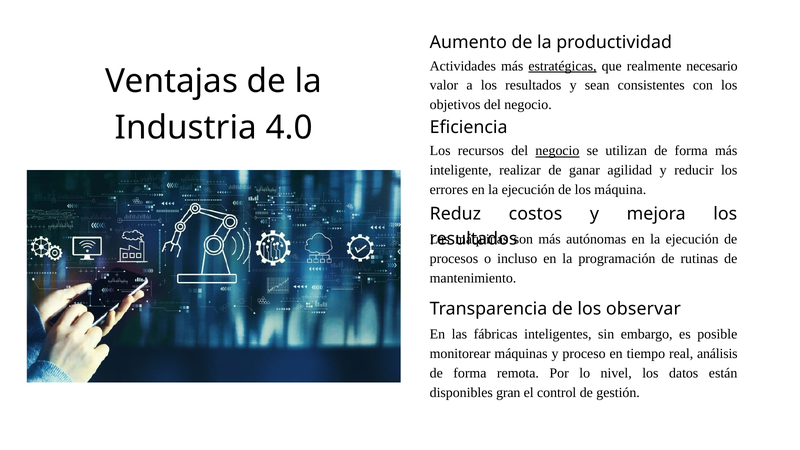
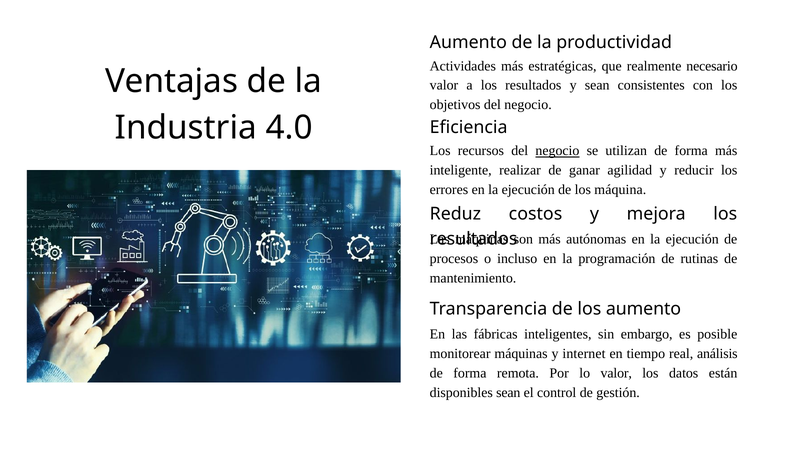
estratégicas underline: present -> none
los observar: observar -> aumento
proceso: proceso -> internet
lo nivel: nivel -> valor
disponibles gran: gran -> sean
